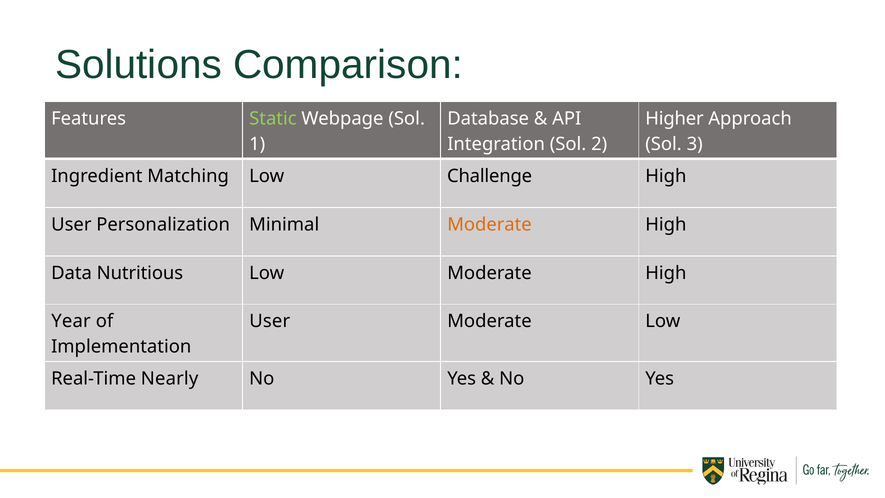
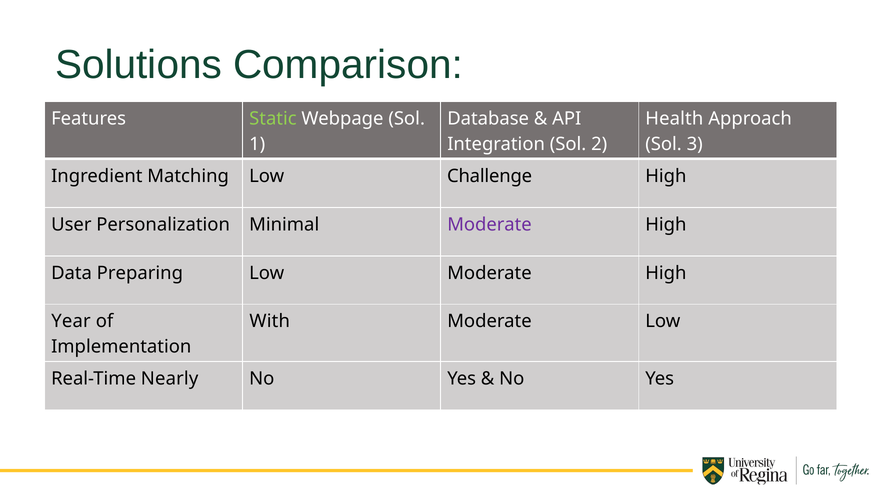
Higher: Higher -> Health
Moderate at (489, 224) colour: orange -> purple
Nutritious: Nutritious -> Preparing
User at (270, 321): User -> With
